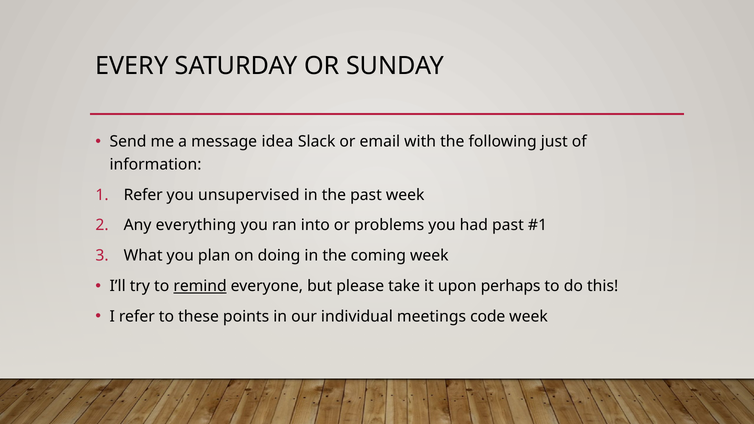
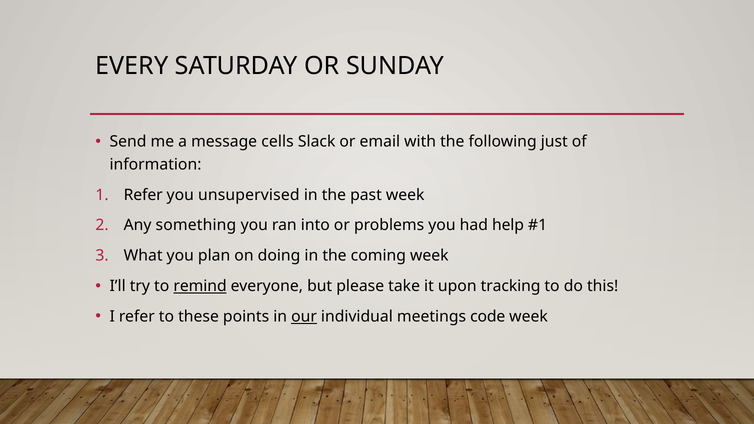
idea: idea -> cells
everything: everything -> something
had past: past -> help
perhaps: perhaps -> tracking
our underline: none -> present
